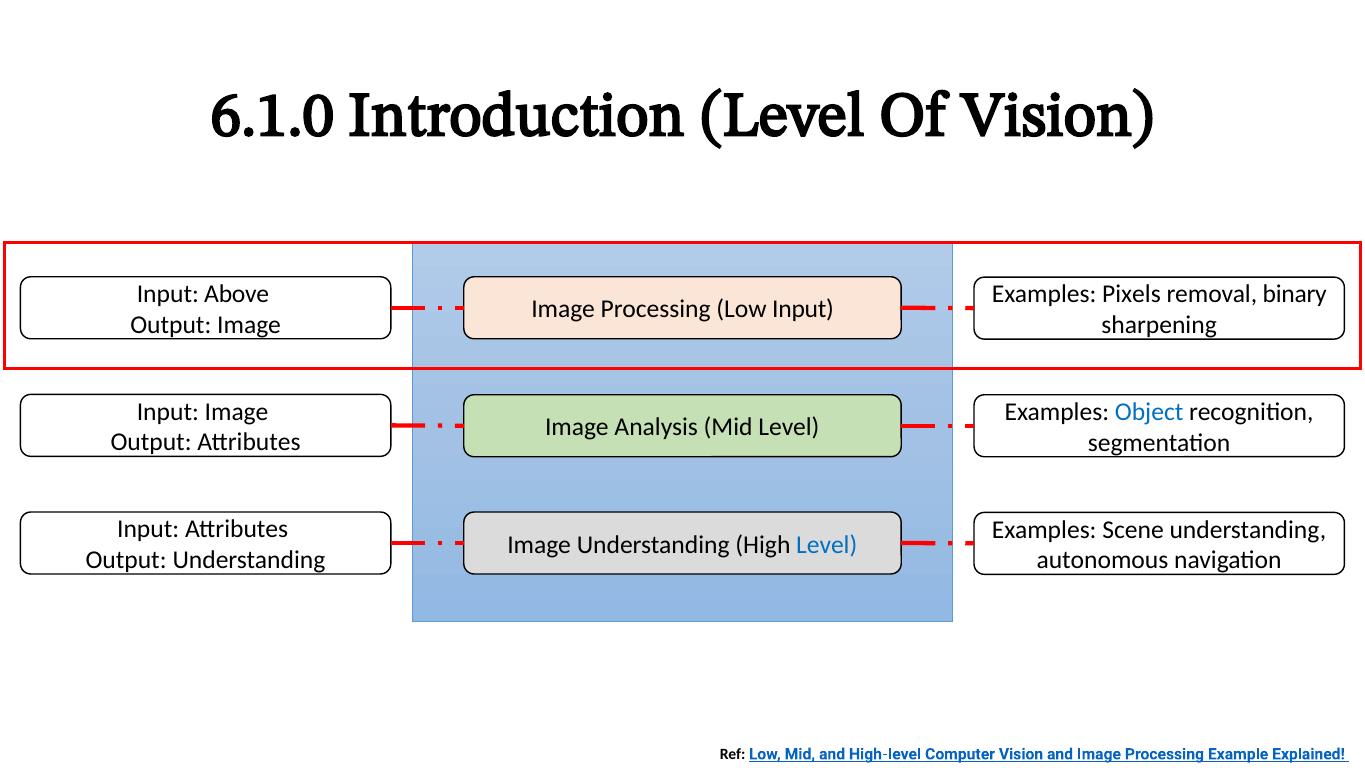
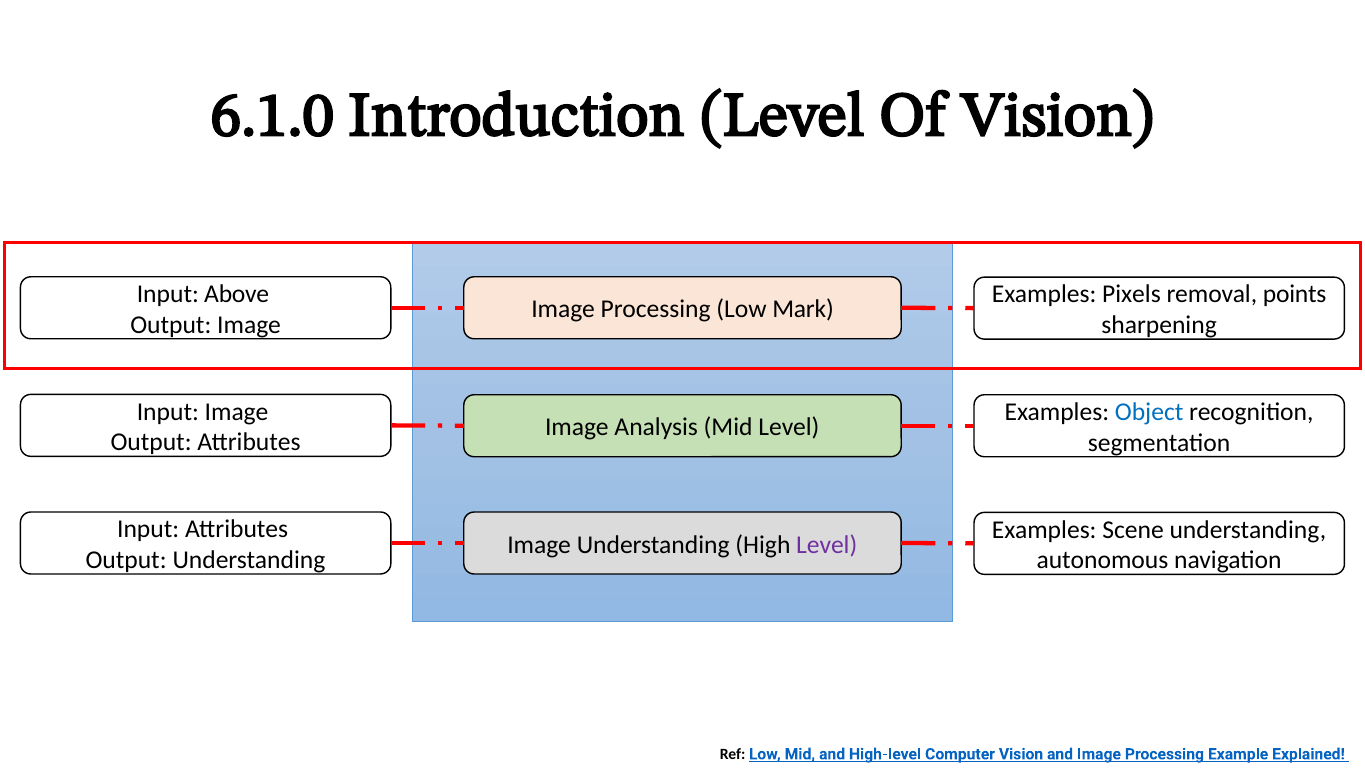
binary: binary -> points
Low Input: Input -> Mark
Level at (827, 545) colour: blue -> purple
